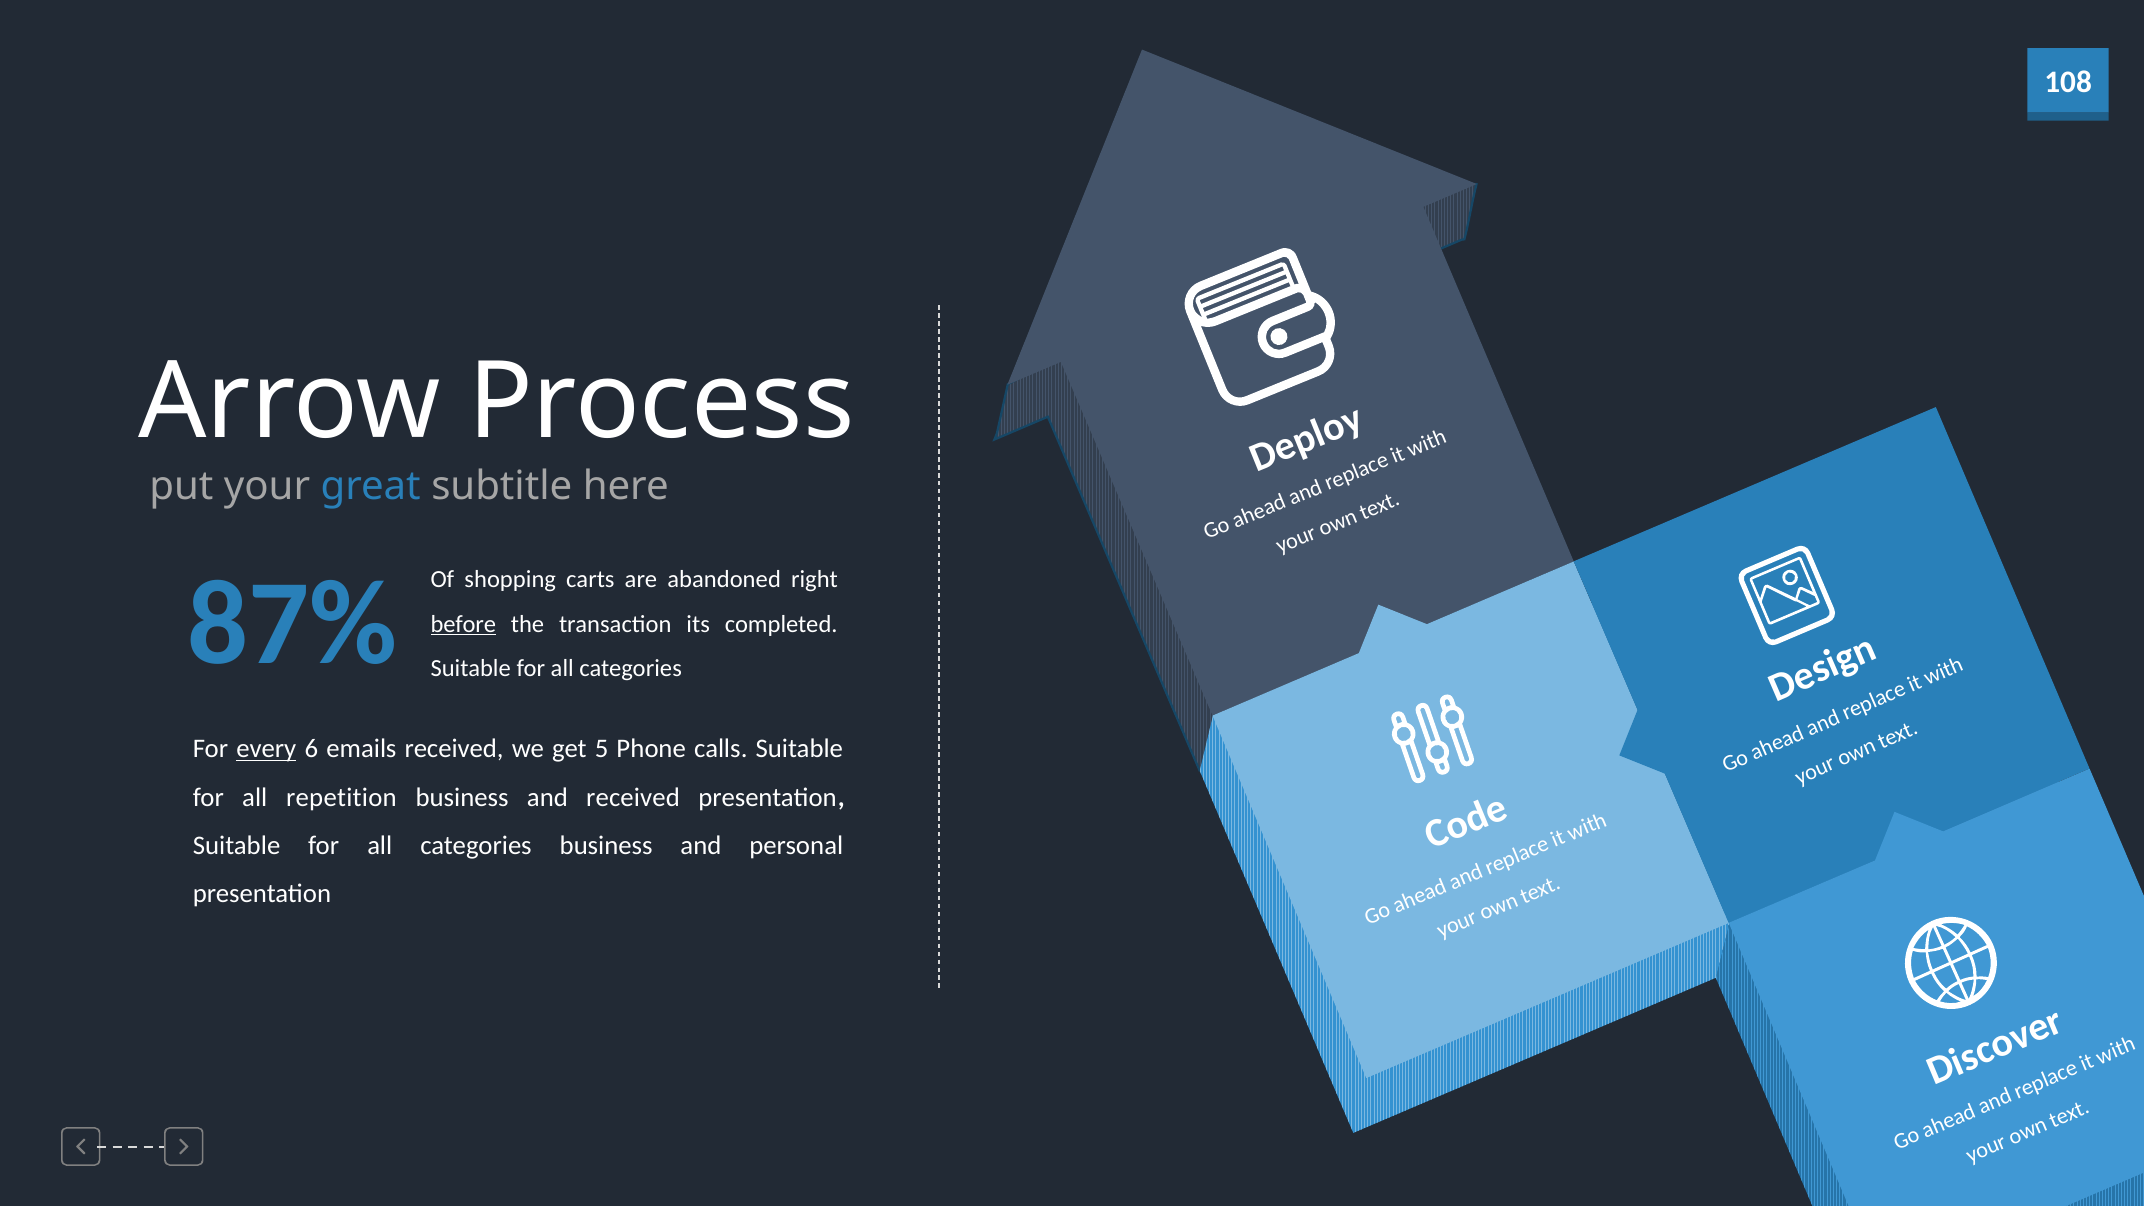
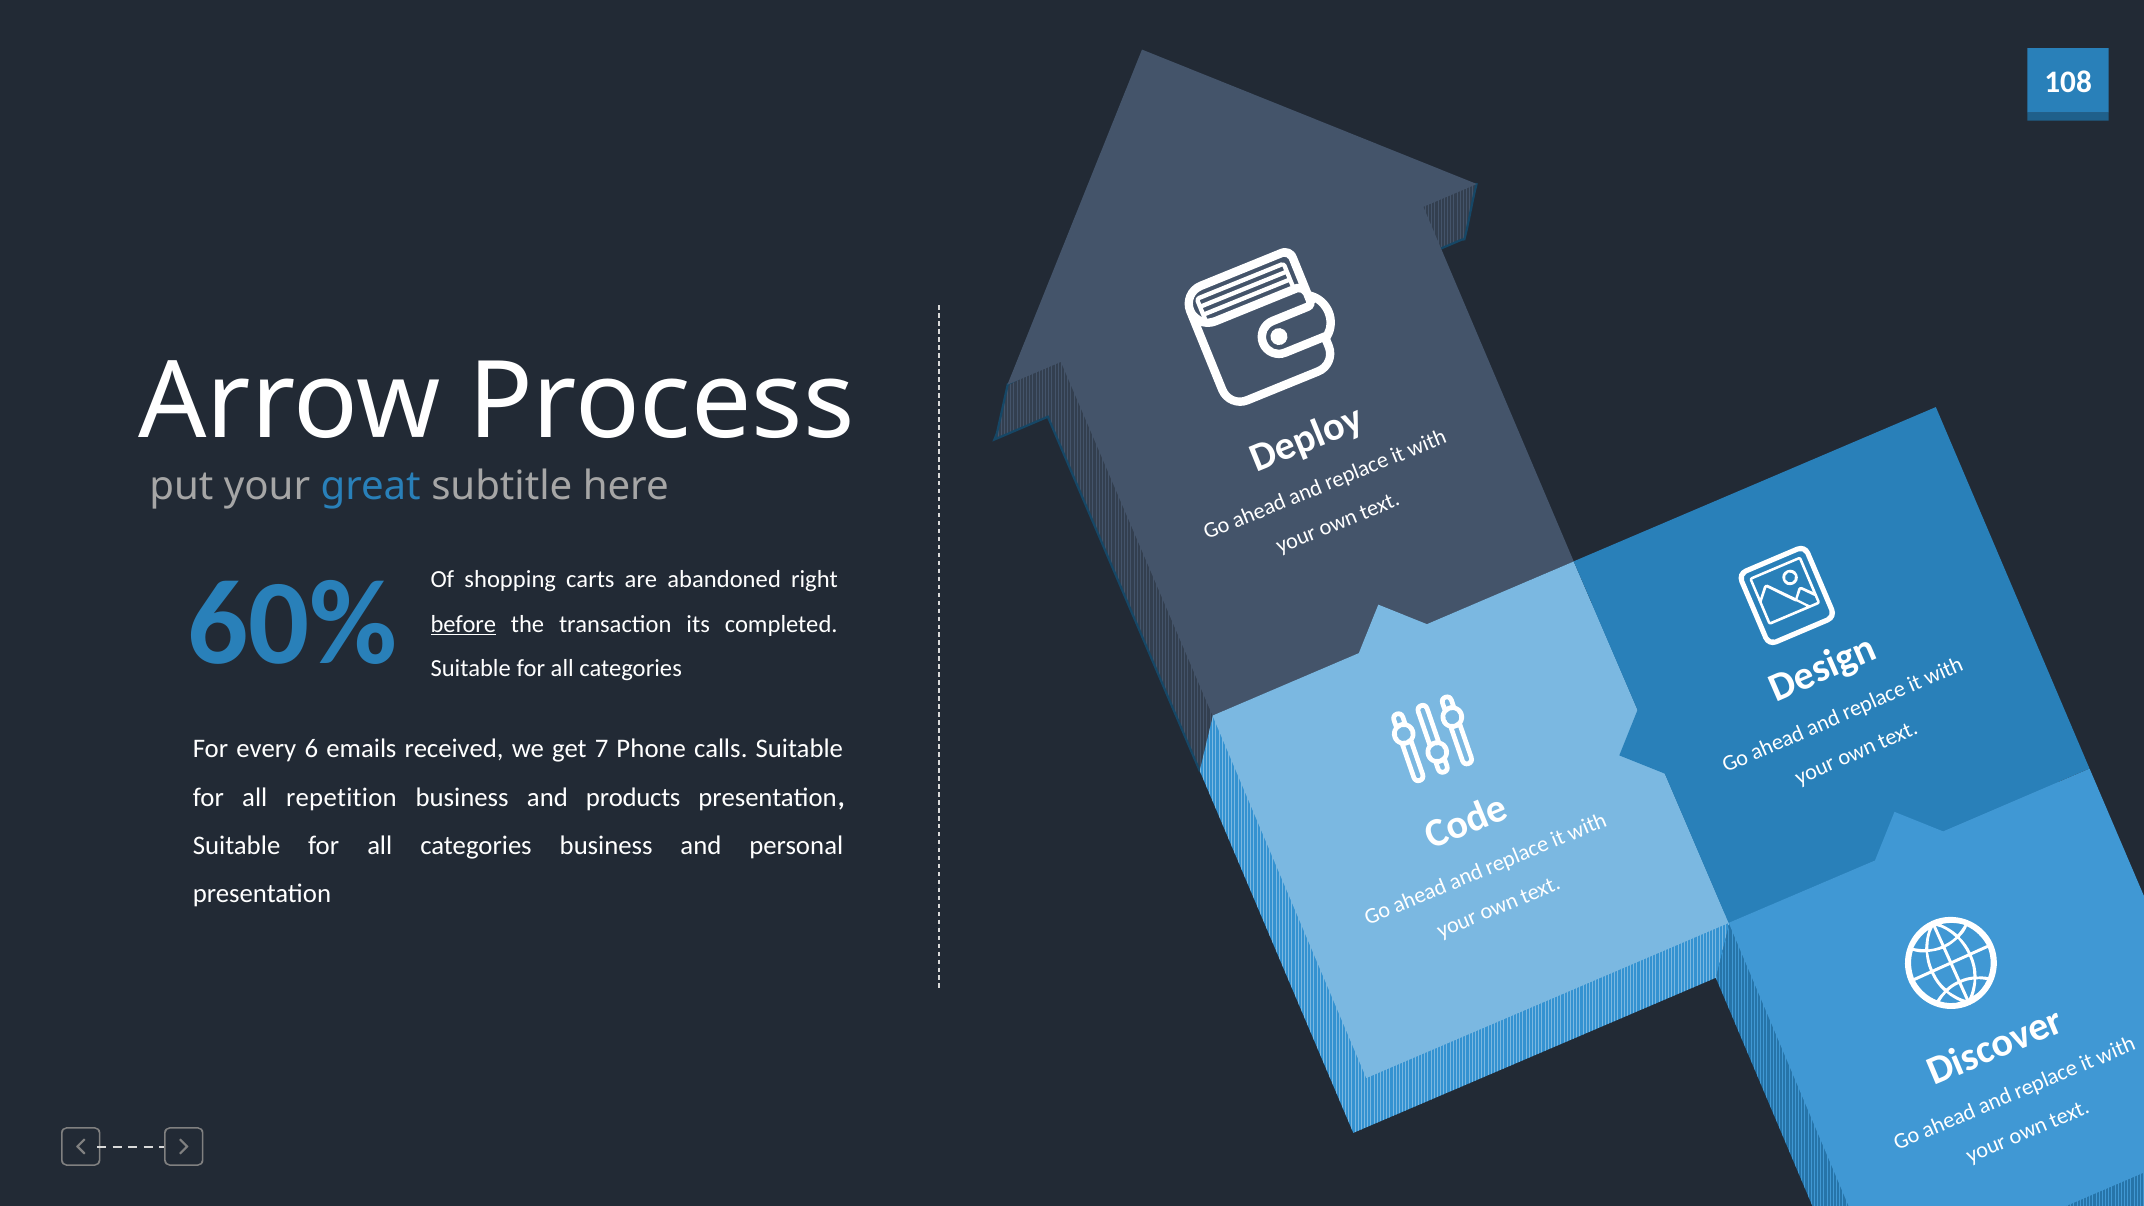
87%: 87% -> 60%
every underline: present -> none
5: 5 -> 7
and received: received -> products
